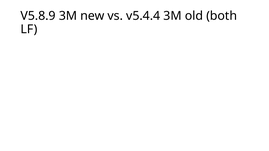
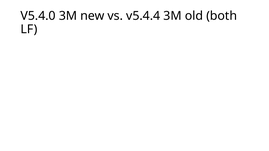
V5.8.9: V5.8.9 -> V5.4.0
